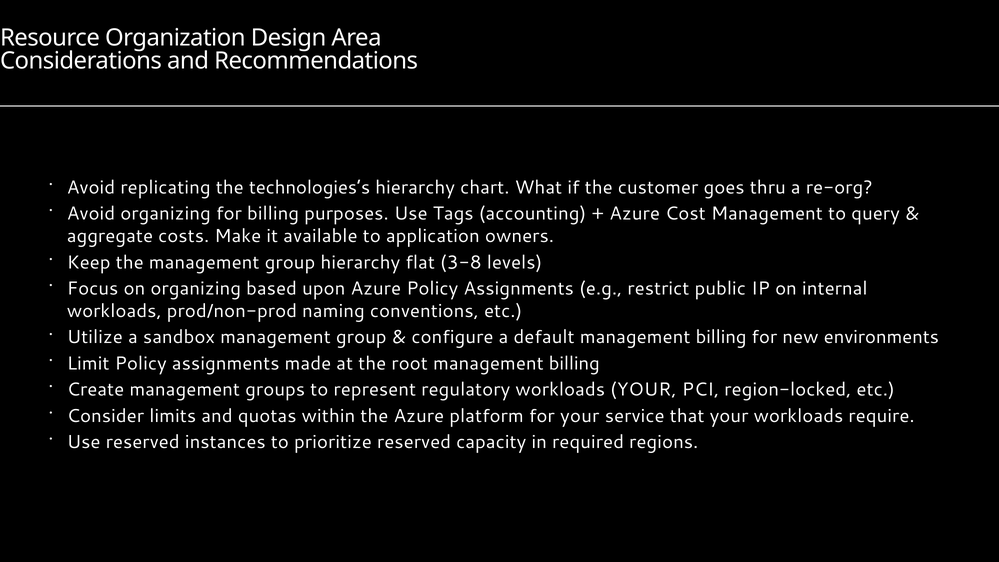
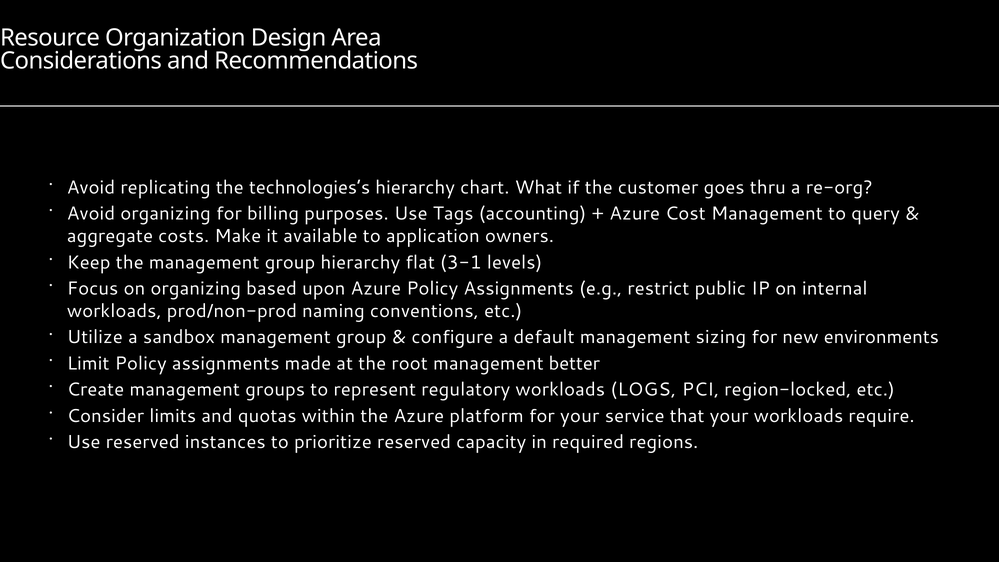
3-8: 3-8 -> 3-1
default management billing: billing -> sizing
root management billing: billing -> better
workloads YOUR: YOUR -> LOGS
